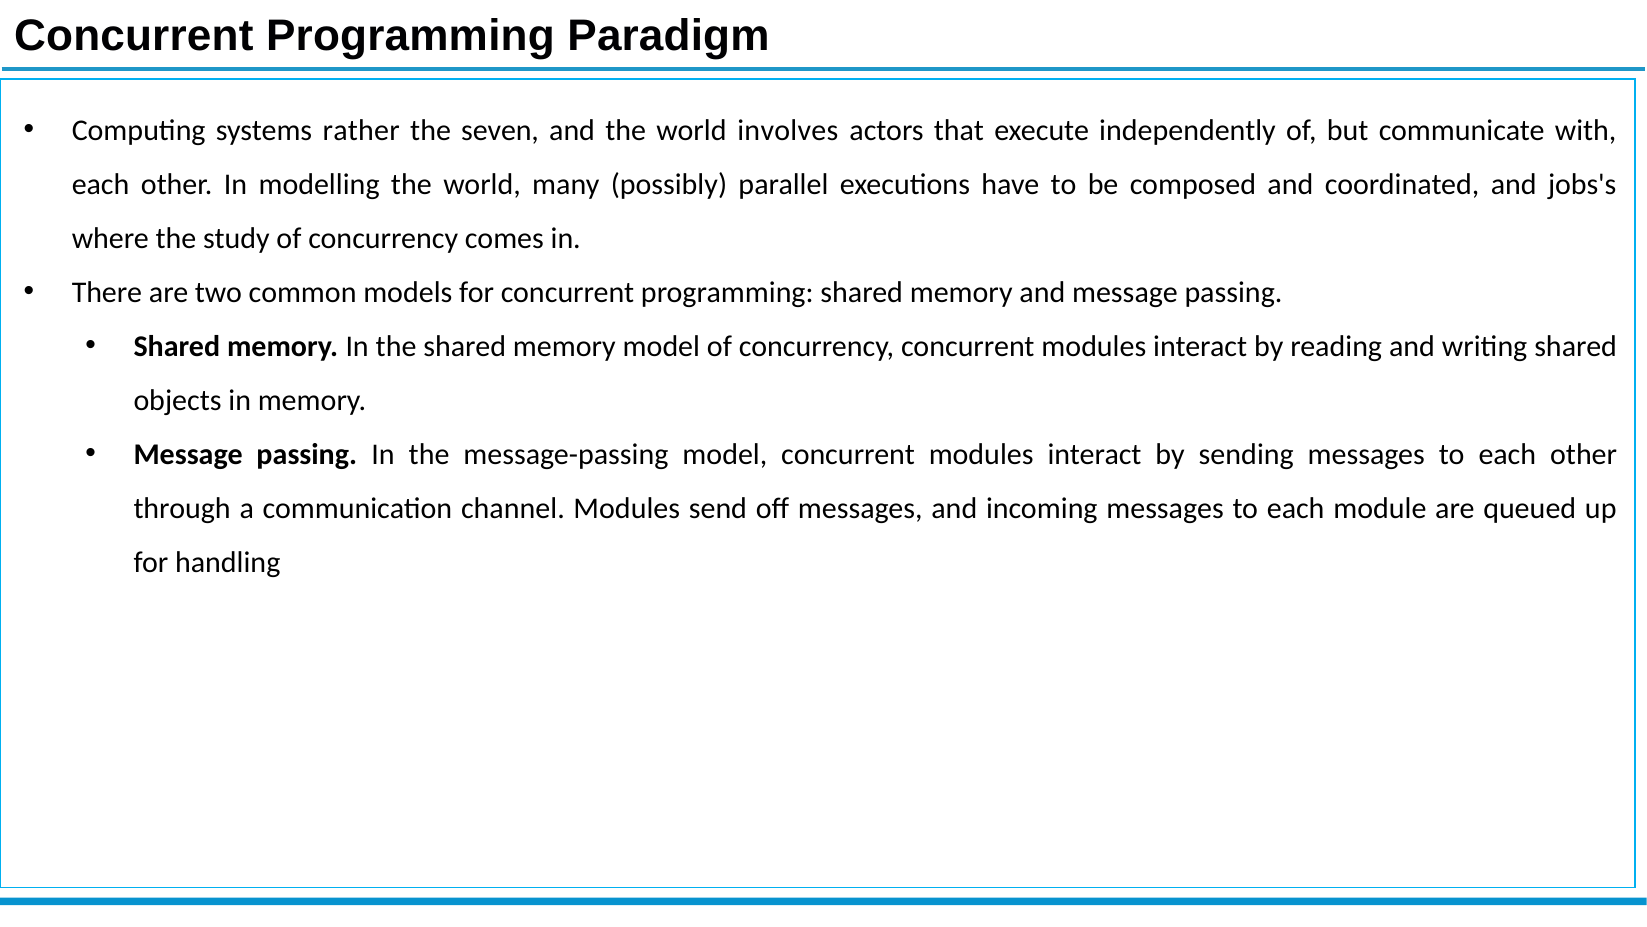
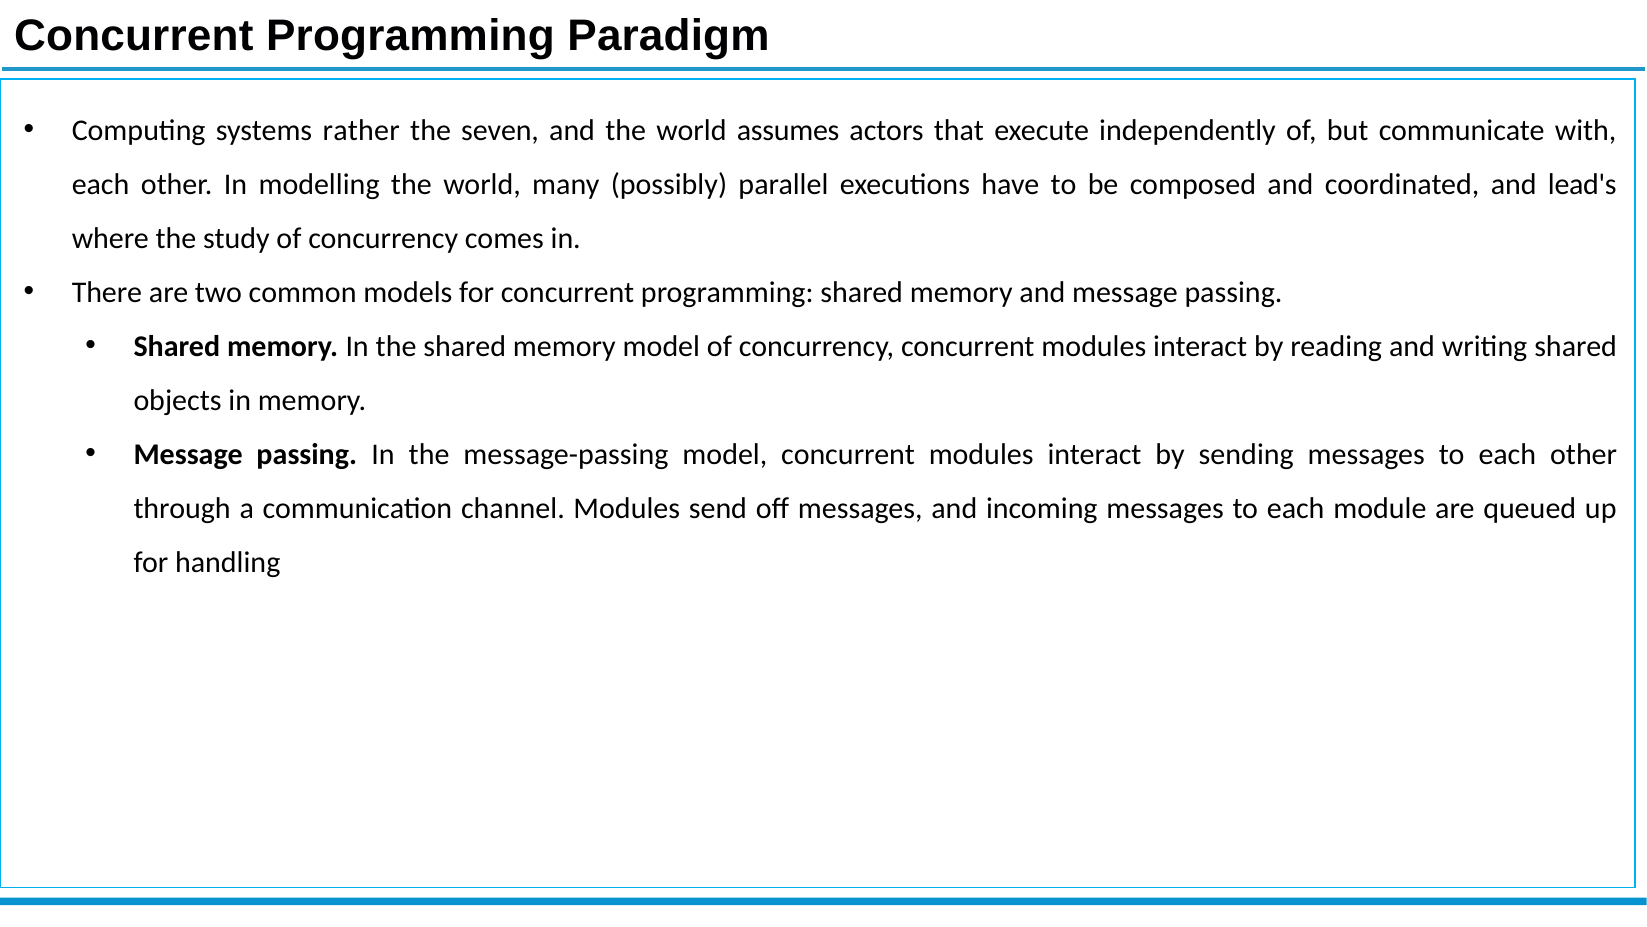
involves: involves -> assumes
jobs's: jobs's -> lead's
